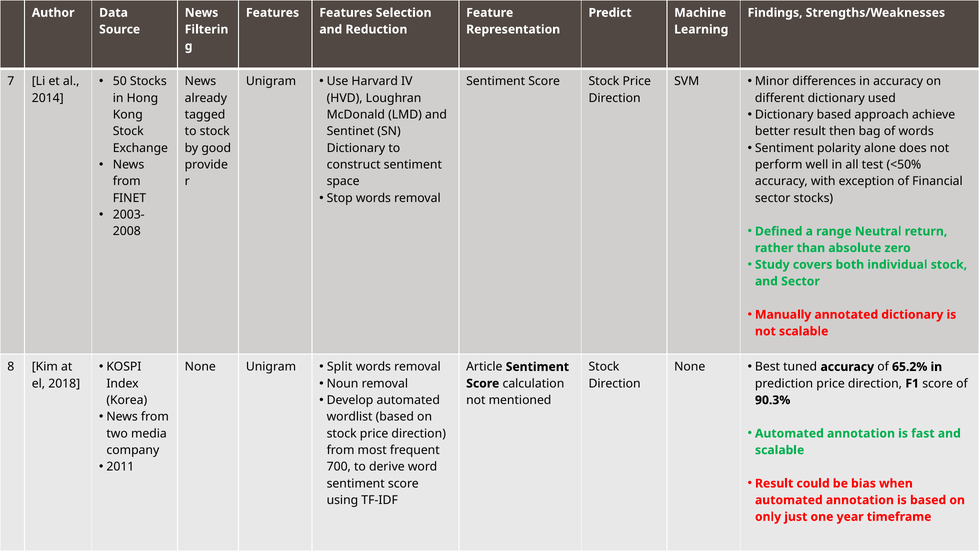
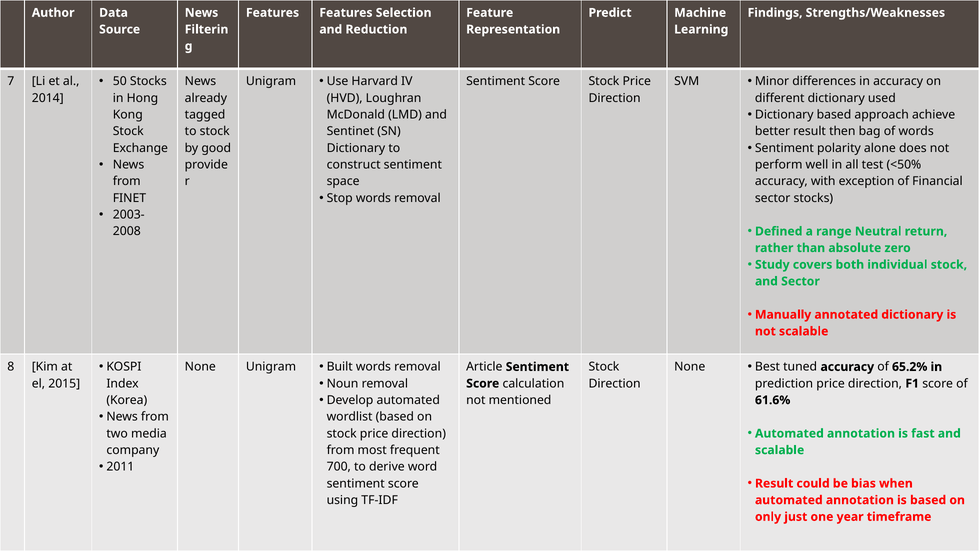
Split: Split -> Built
2018: 2018 -> 2015
90.3%: 90.3% -> 61.6%
